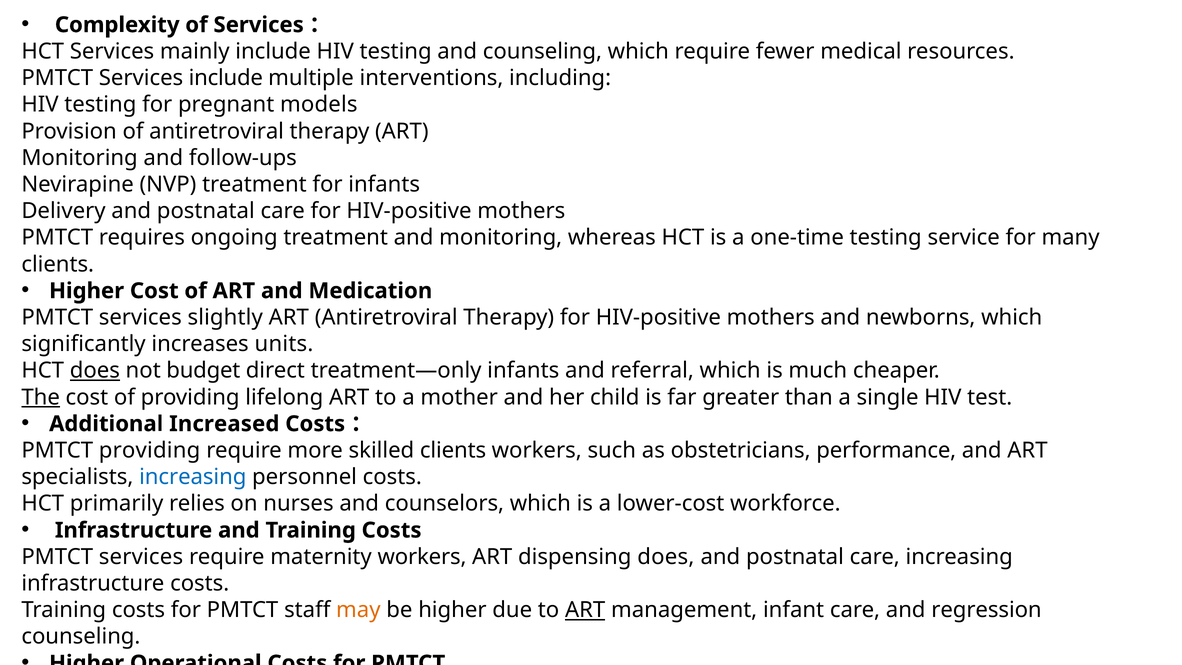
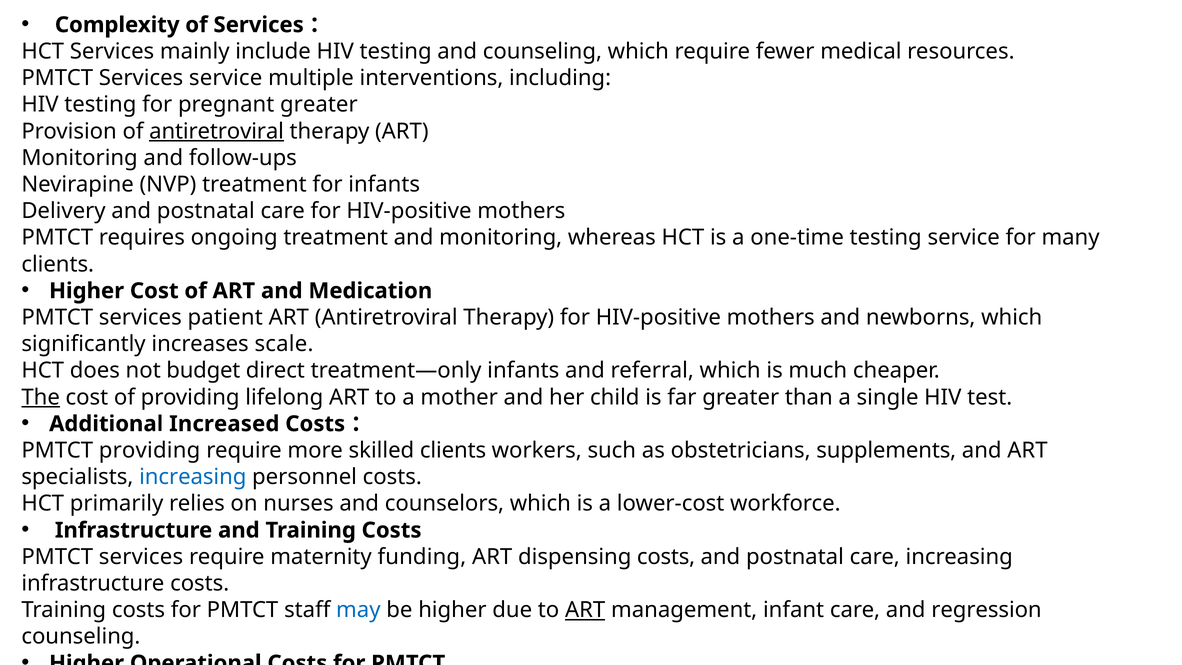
Services include: include -> service
pregnant models: models -> greater
antiretroviral at (217, 131) underline: none -> present
services slightly: slightly -> patient
units: units -> scale
does at (95, 371) underline: present -> none
obstetricians performance: performance -> supplements
maternity workers: workers -> funding
dispensing does: does -> costs
may at (358, 610) colour: orange -> blue
